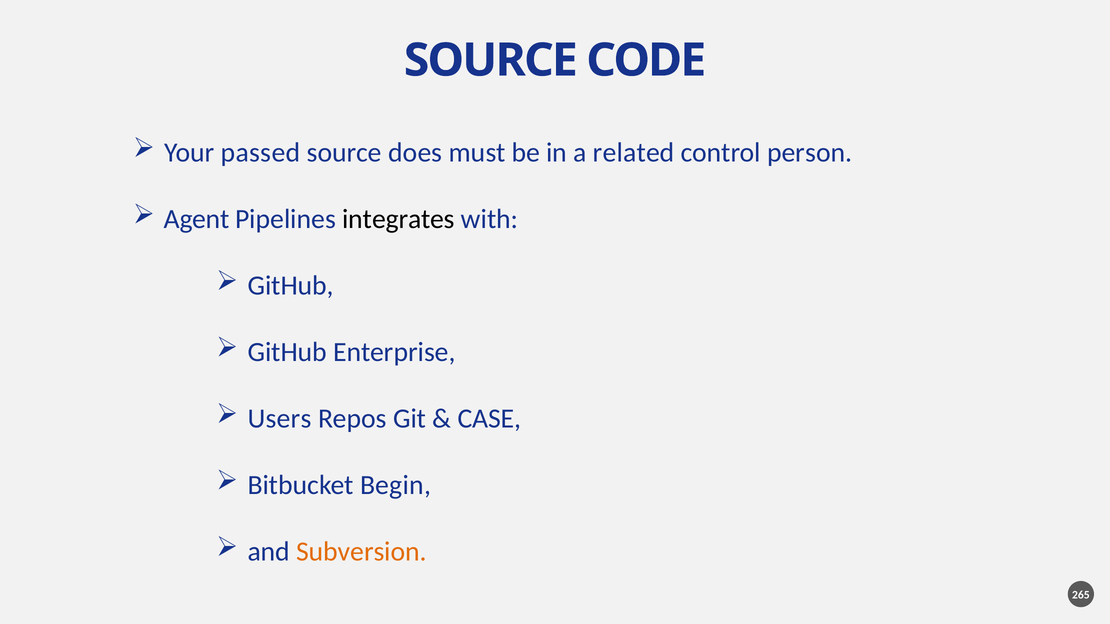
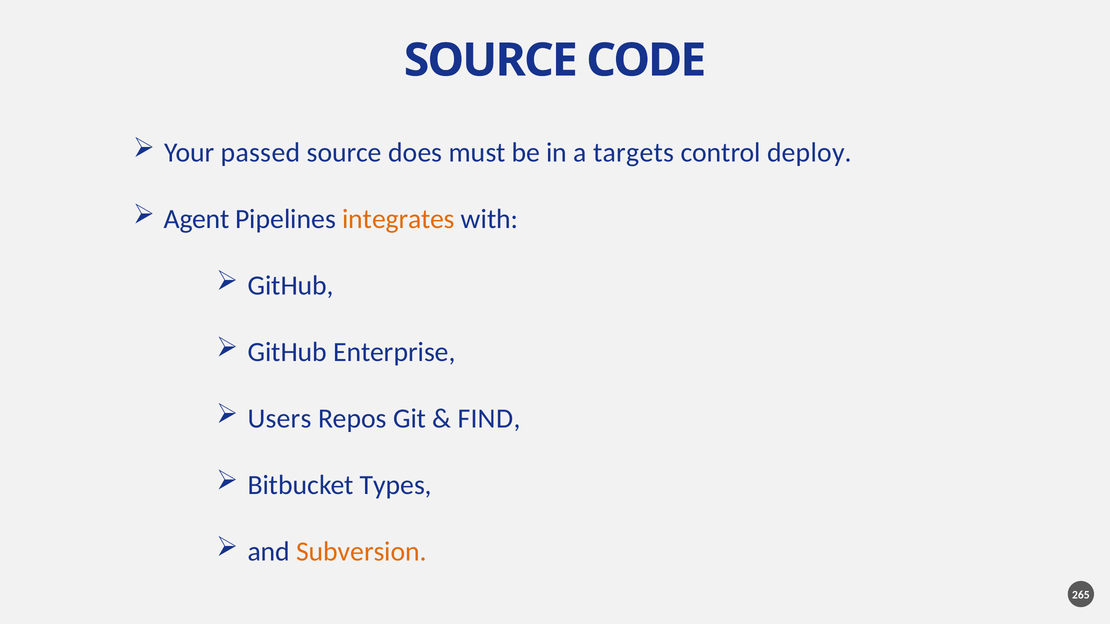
related: related -> targets
person: person -> deploy
integrates colour: black -> orange
CASE: CASE -> FIND
Begin: Begin -> Types
